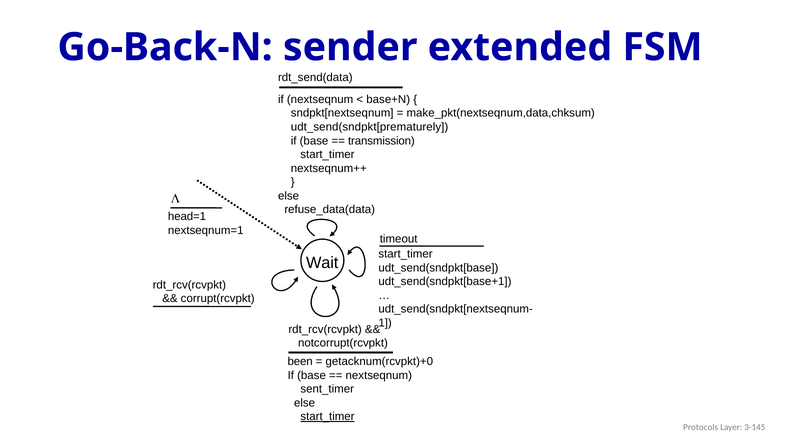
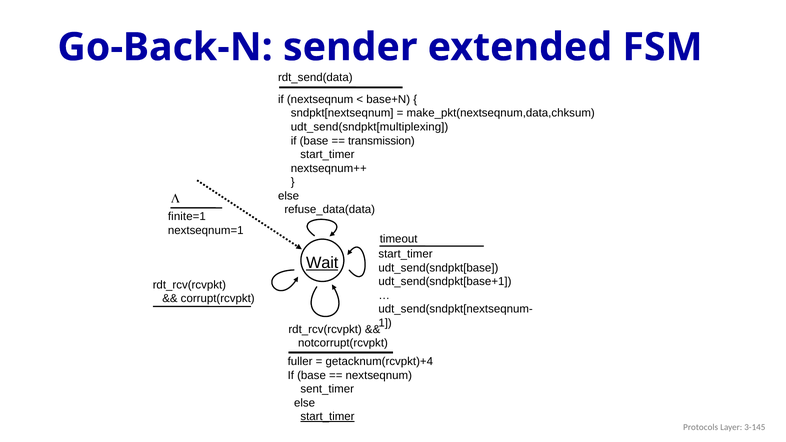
udt_send(sndpkt[prematurely: udt_send(sndpkt[prematurely -> udt_send(sndpkt[multiplexing
head=1: head=1 -> finite=1
Wait underline: none -> present
been: been -> fuller
getacknum(rcvpkt)+0: getacknum(rcvpkt)+0 -> getacknum(rcvpkt)+4
